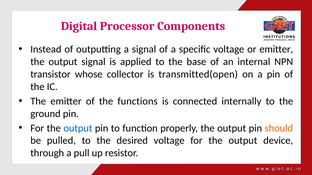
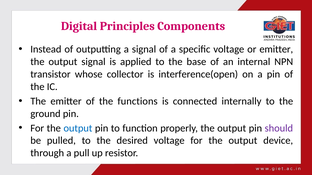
Processor: Processor -> Principles
transmitted(open: transmitted(open -> interference(open
should colour: orange -> purple
